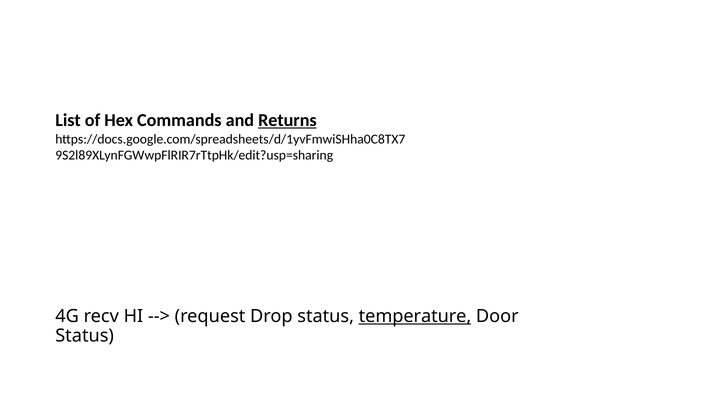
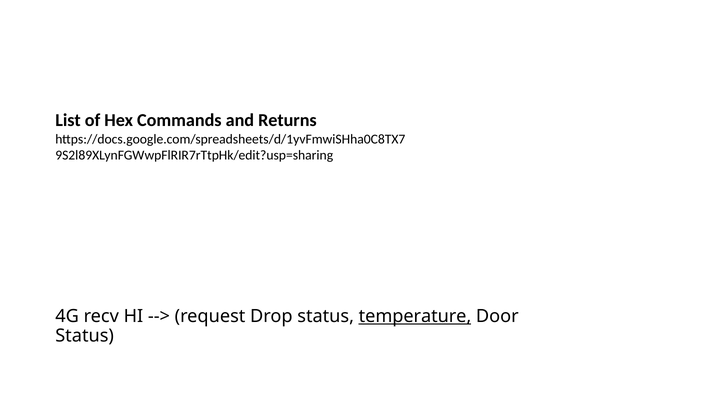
Returns underline: present -> none
